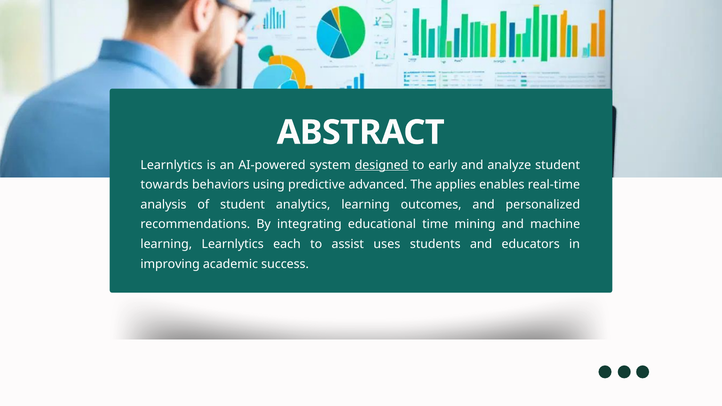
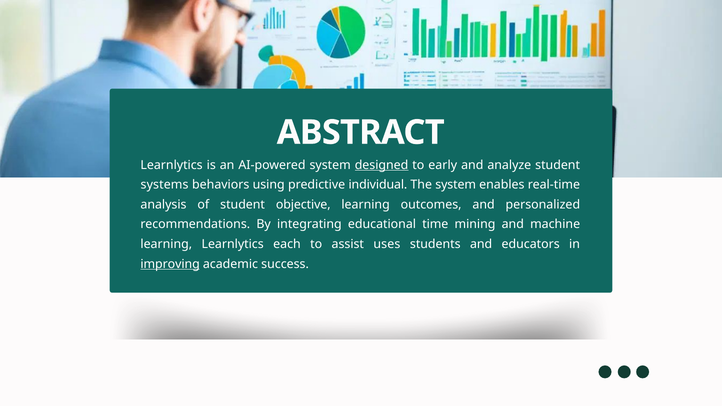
towards: towards -> systems
advanced: advanced -> individual
The applies: applies -> system
analytics: analytics -> objective
improving underline: none -> present
